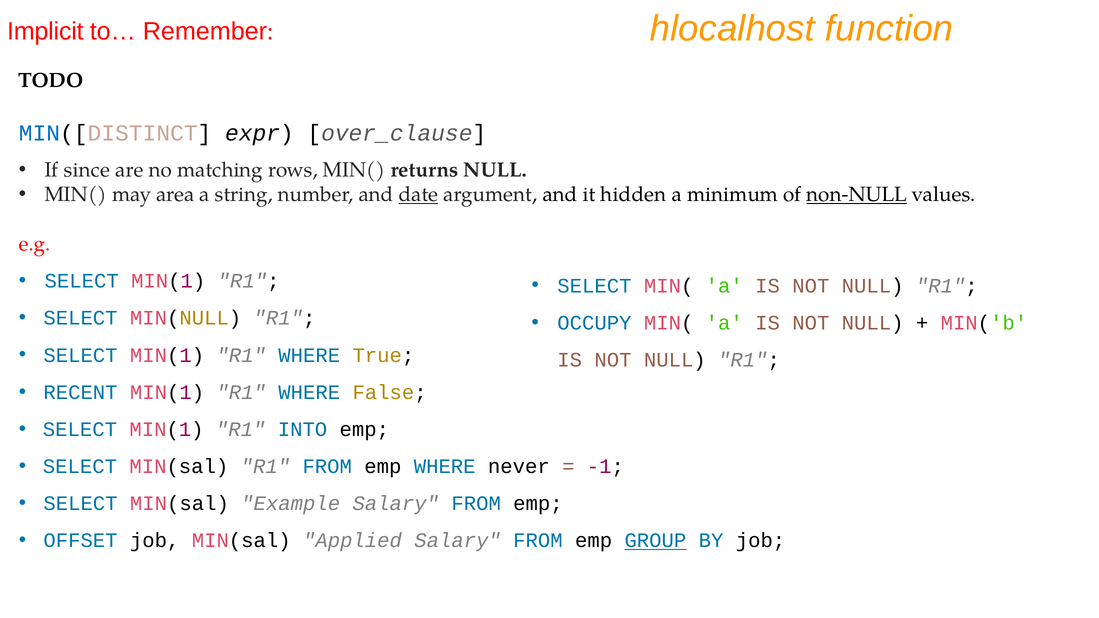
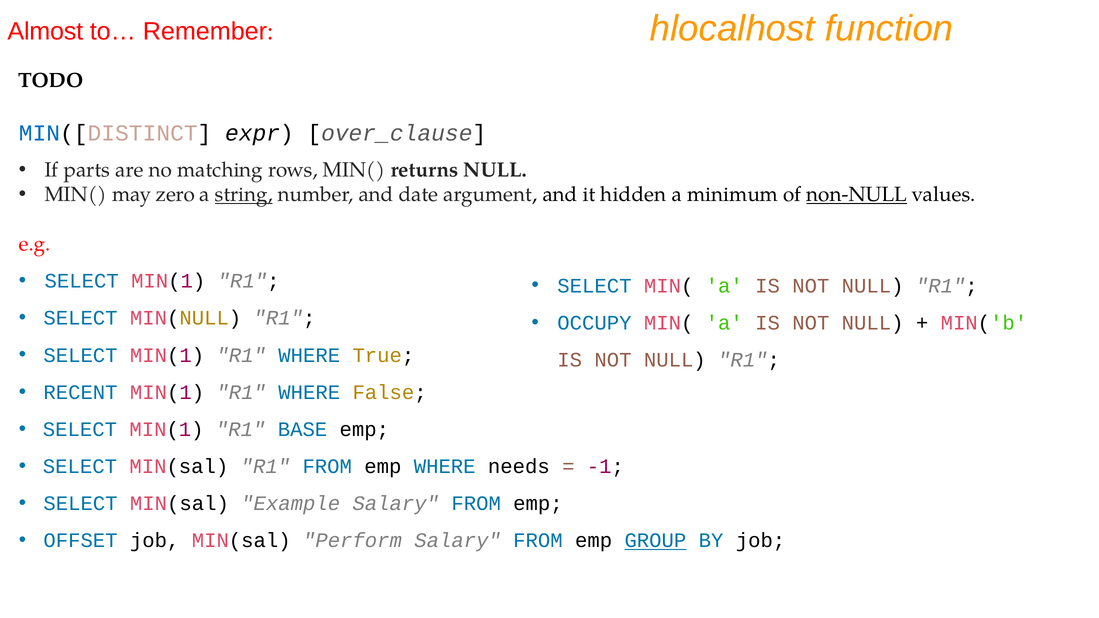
Implicit: Implicit -> Almost
since: since -> parts
area: area -> zero
string underline: none -> present
date underline: present -> none
INTO: INTO -> BASE
never: never -> needs
Applied: Applied -> Perform
